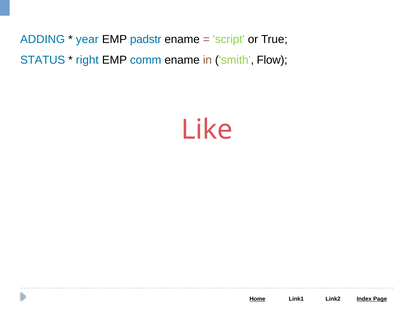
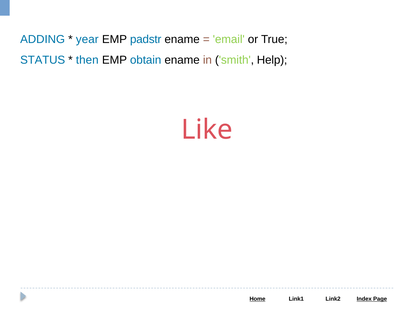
script: script -> email
right: right -> then
comm: comm -> obtain
Flow: Flow -> Help
